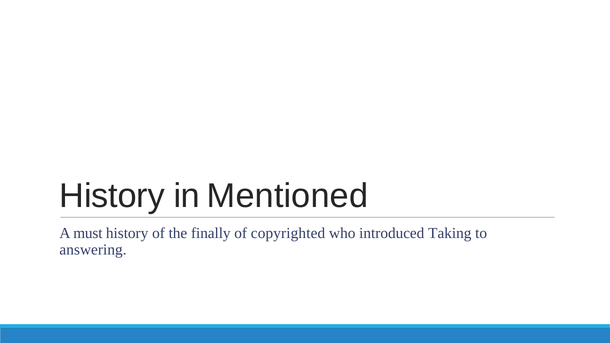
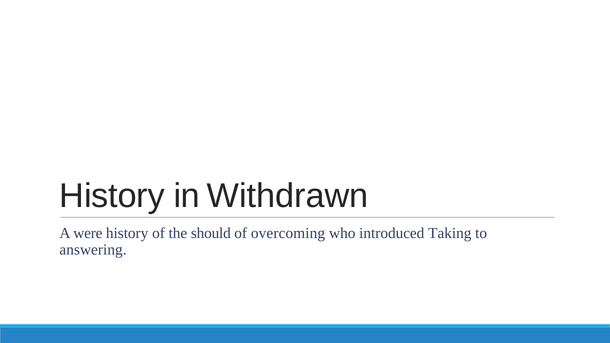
Mentioned: Mentioned -> Withdrawn
must: must -> were
finally: finally -> should
copyrighted: copyrighted -> overcoming
